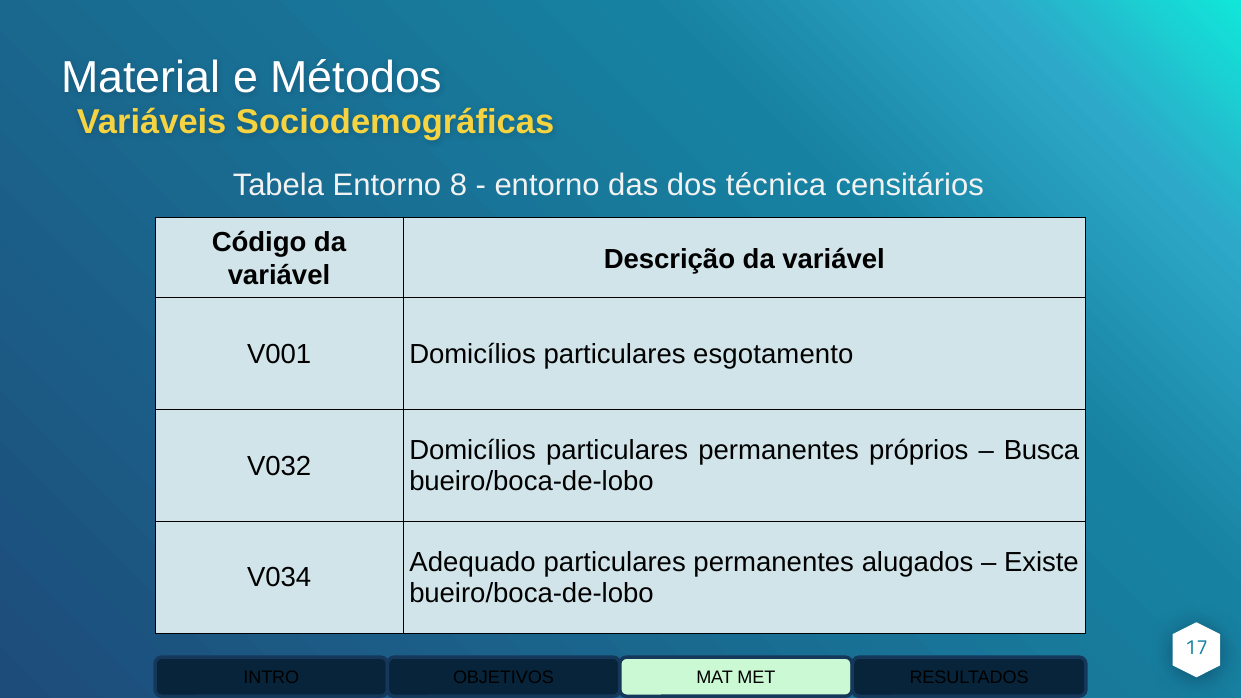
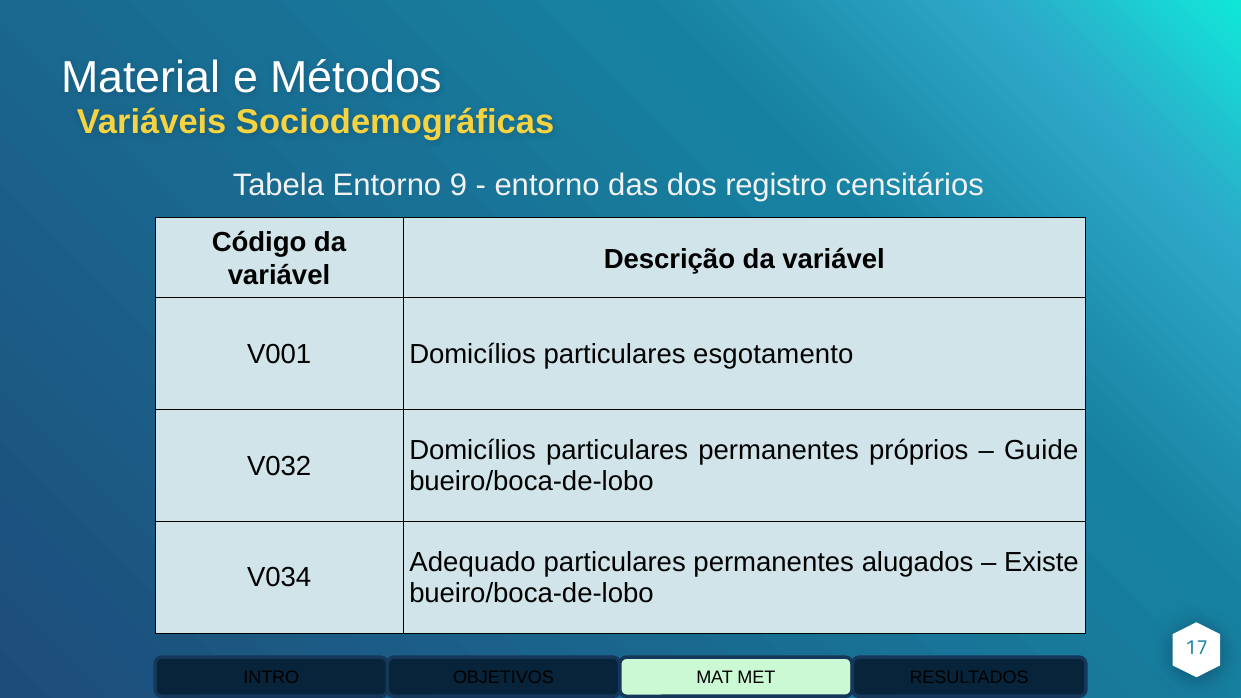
8: 8 -> 9
técnica: técnica -> registro
Busca: Busca -> Guide
